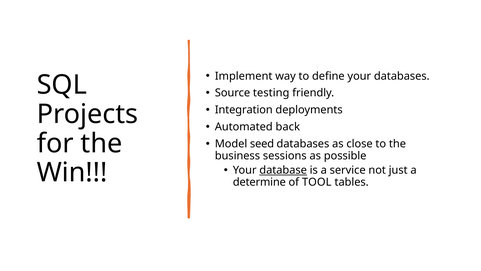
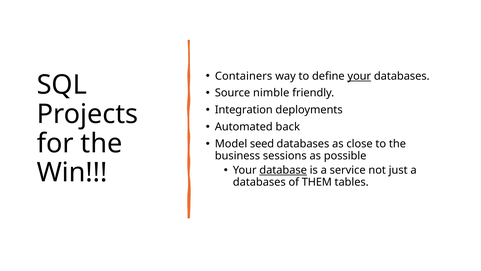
Implement: Implement -> Containers
your at (359, 76) underline: none -> present
testing: testing -> nimble
determine at (259, 182): determine -> databases
TOOL: TOOL -> THEM
